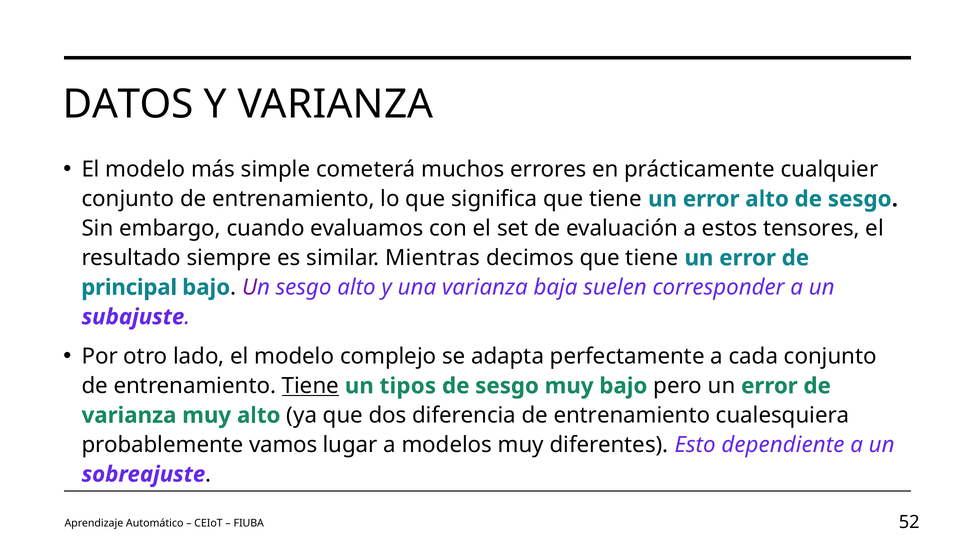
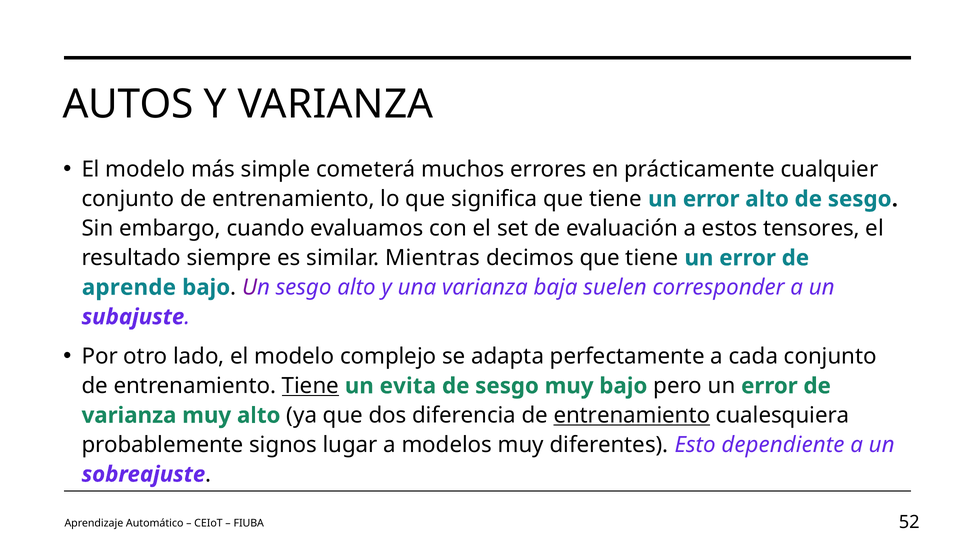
DATOS: DATOS -> AUTOS
principal: principal -> aprende
tipos: tipos -> evita
entrenamiento at (632, 416) underline: none -> present
vamos: vamos -> signos
